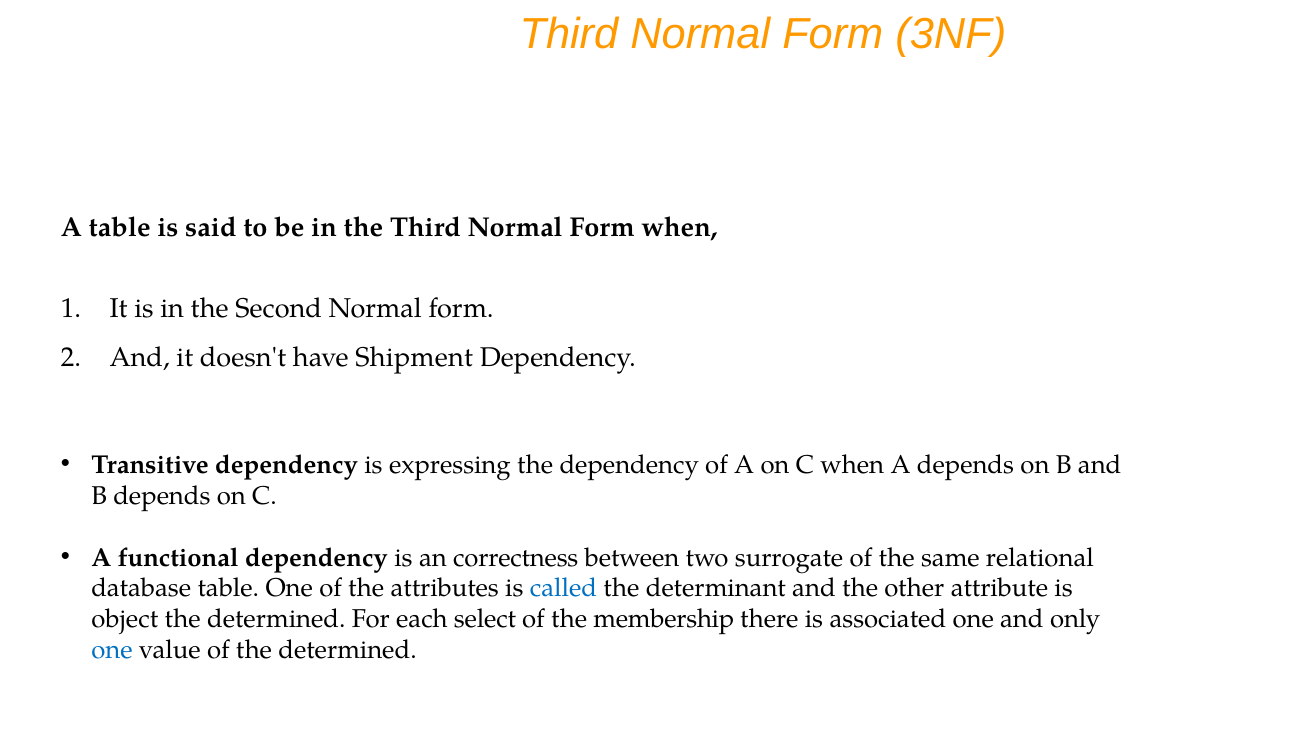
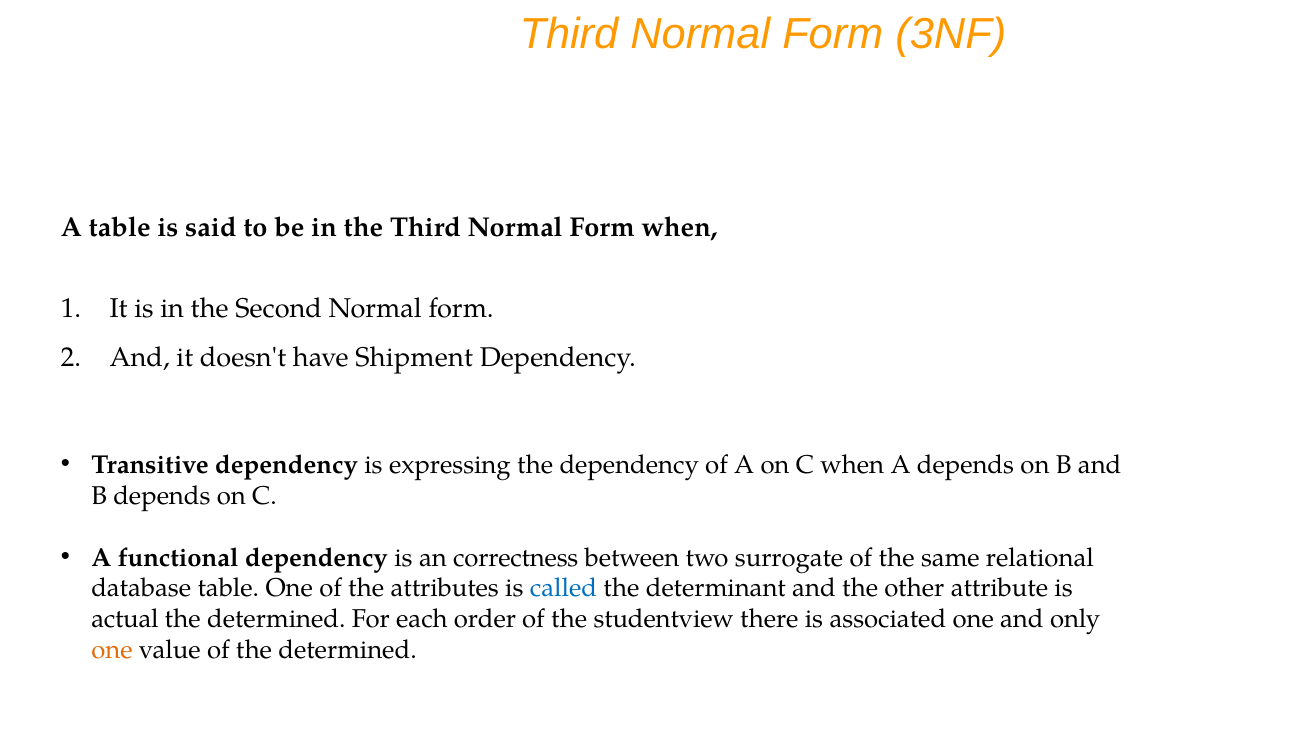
object: object -> actual
select: select -> order
membership: membership -> studentview
one at (112, 650) colour: blue -> orange
